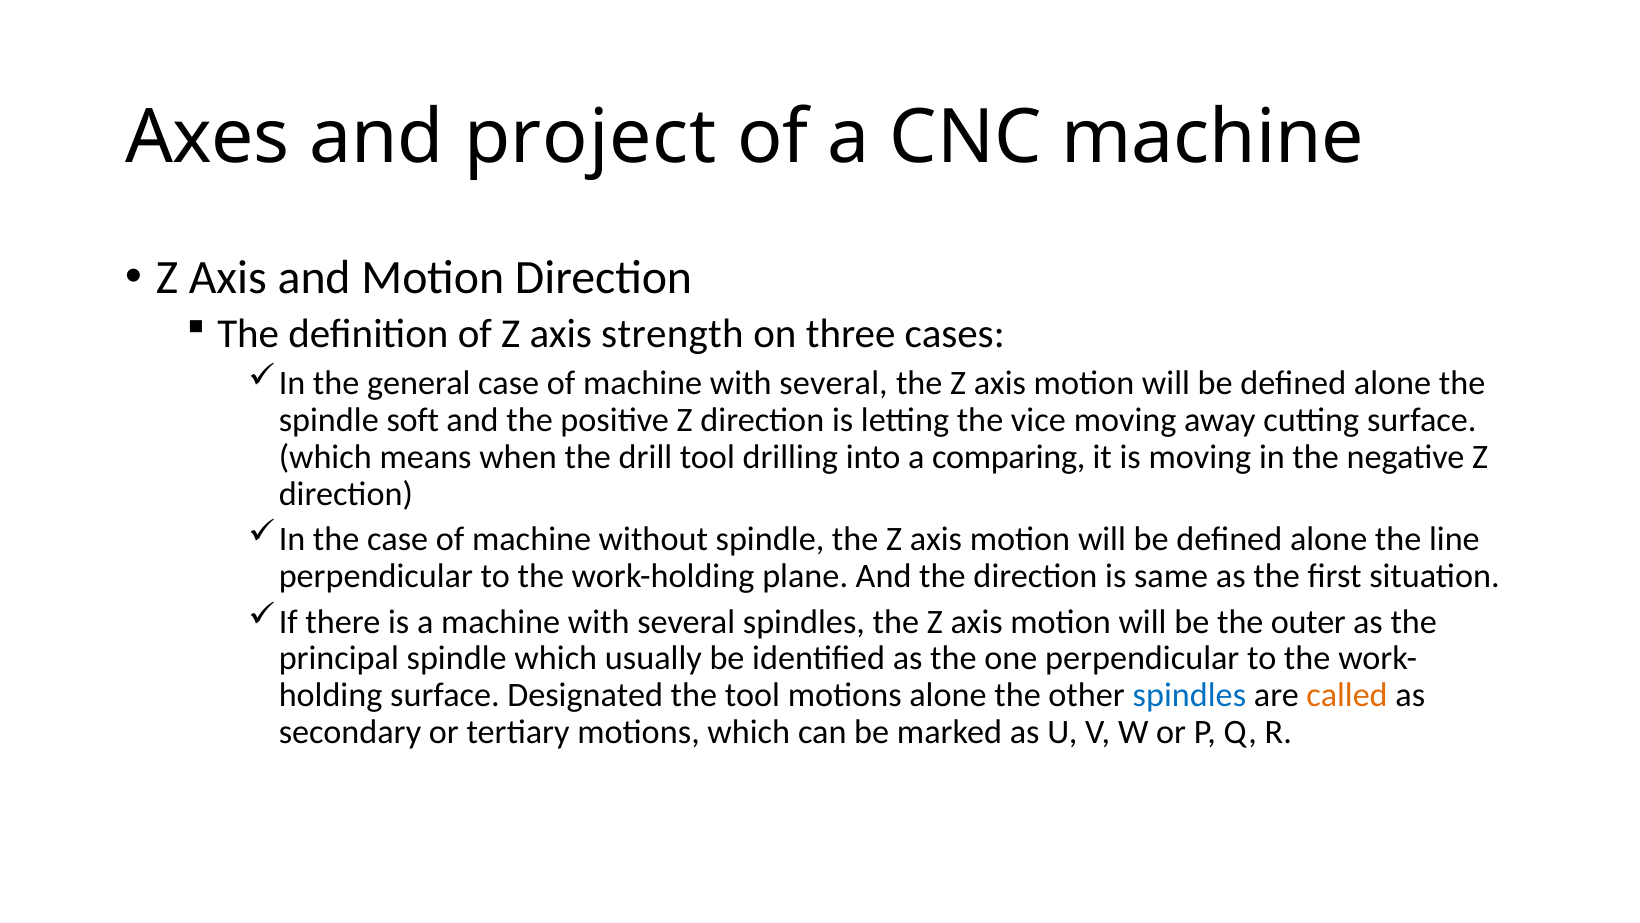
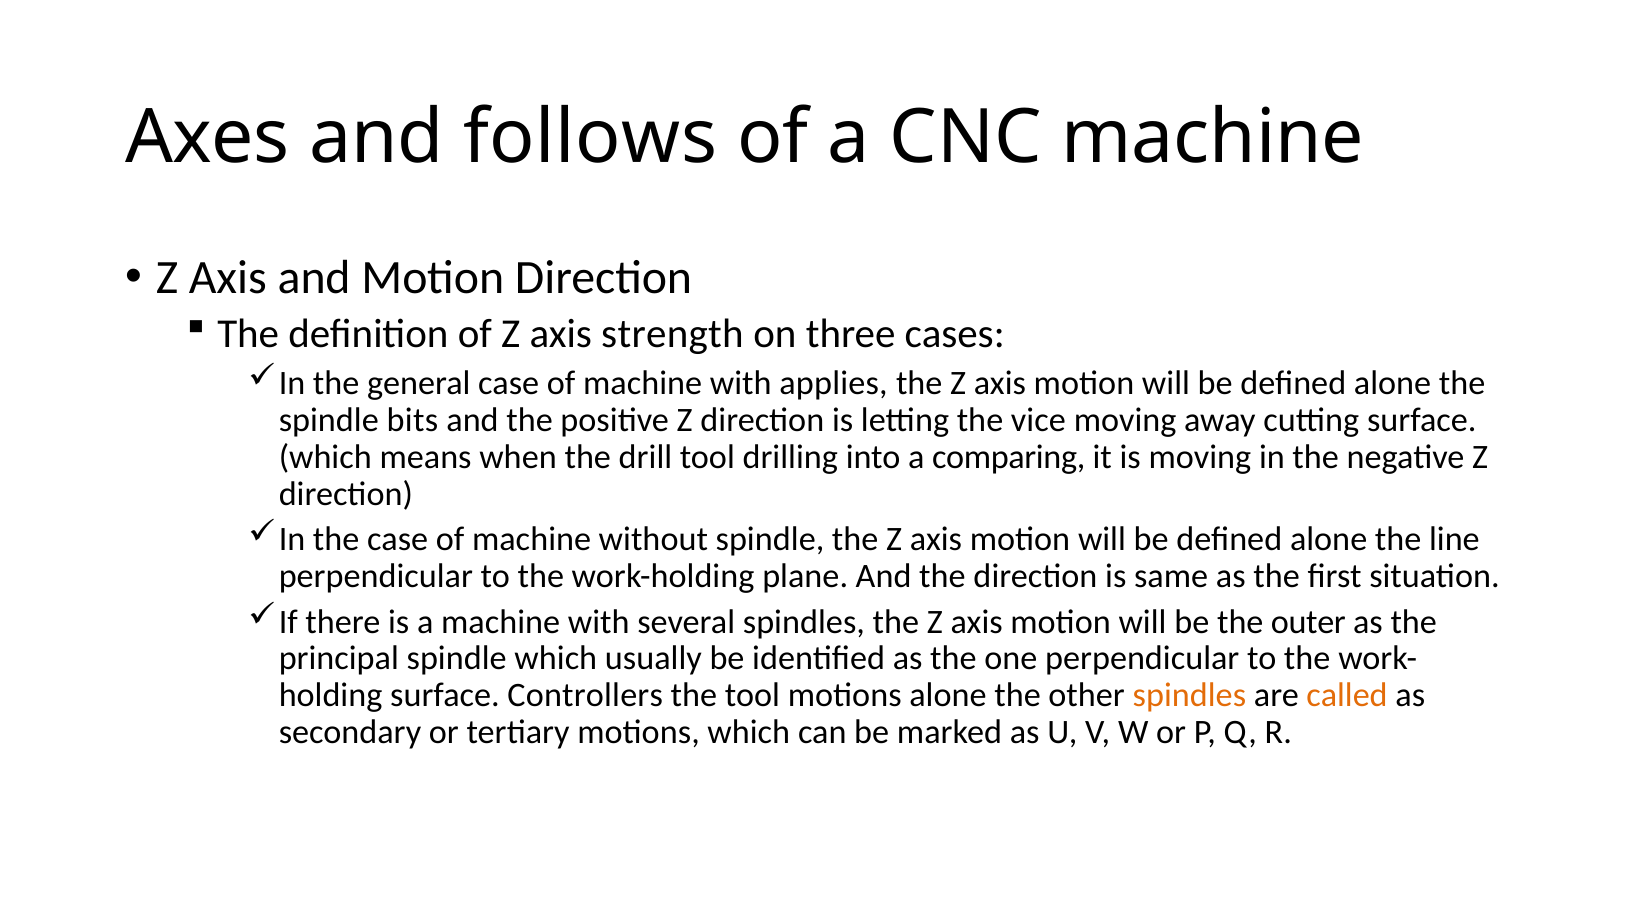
project: project -> follows
of machine with several: several -> applies
soft: soft -> bits
Designated: Designated -> Controllers
spindles at (1189, 695) colour: blue -> orange
